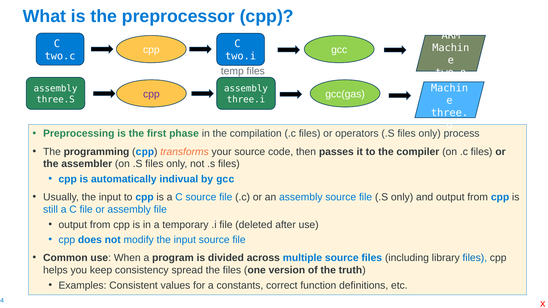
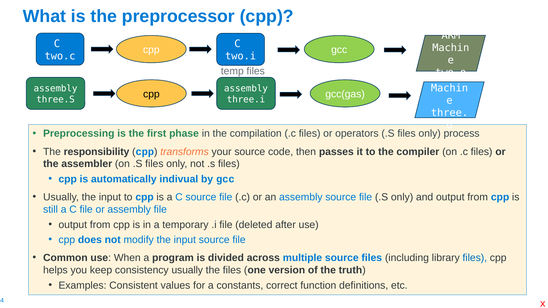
cpp at (151, 94) colour: purple -> black
programming: programming -> responsibility
consistency spread: spread -> usually
